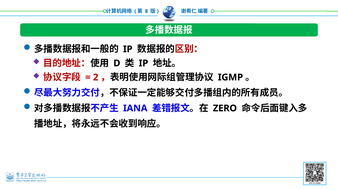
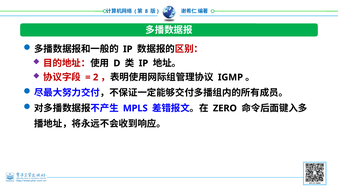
IANA: IANA -> MPLS
